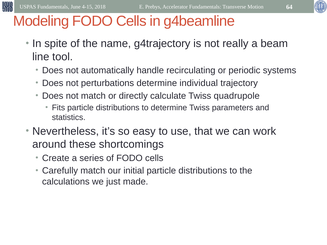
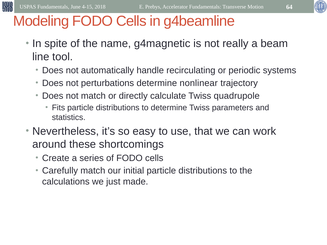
g4trajectory: g4trajectory -> g4magnetic
individual: individual -> nonlinear
